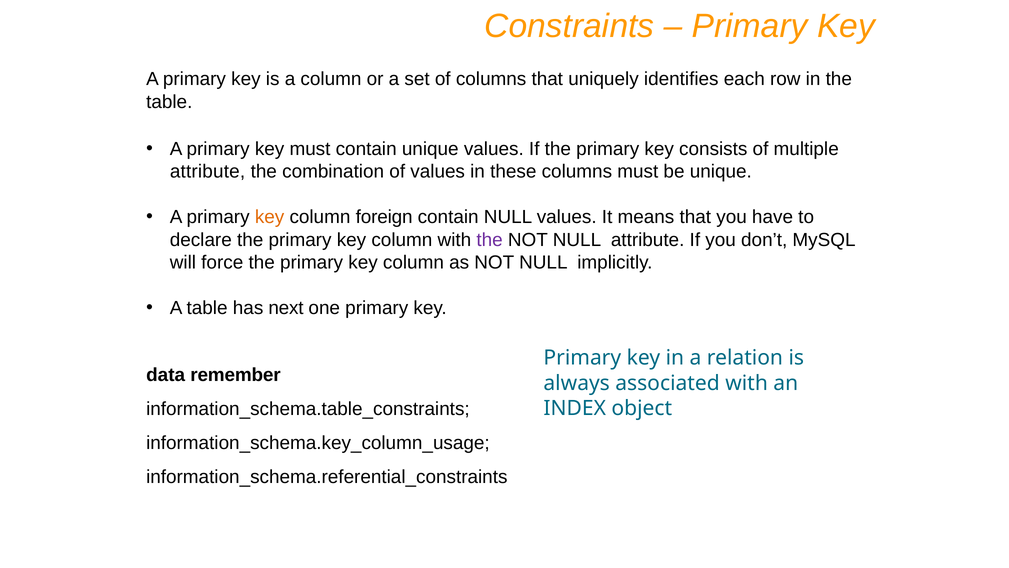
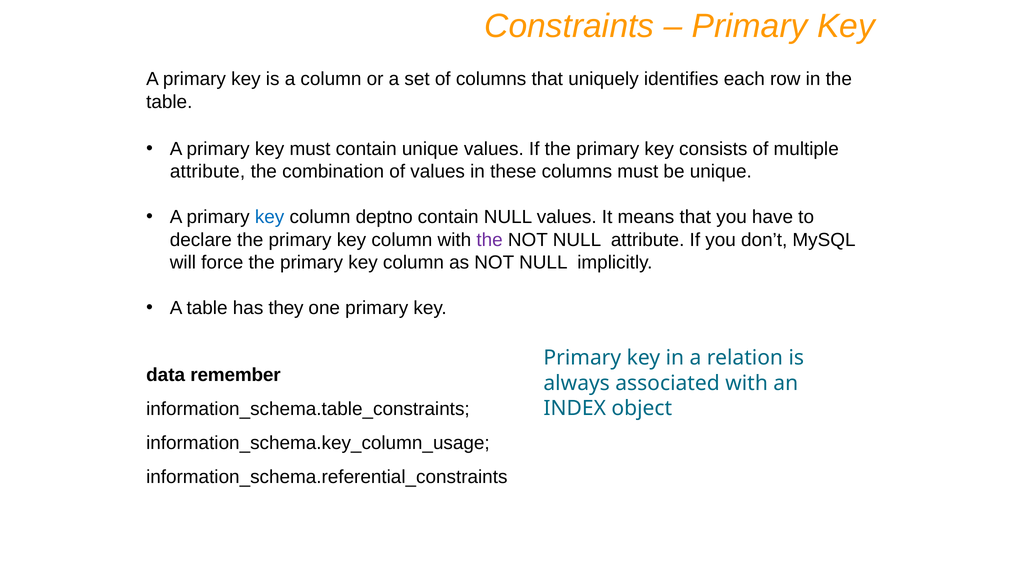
key at (270, 217) colour: orange -> blue
foreign: foreign -> deptno
next: next -> they
